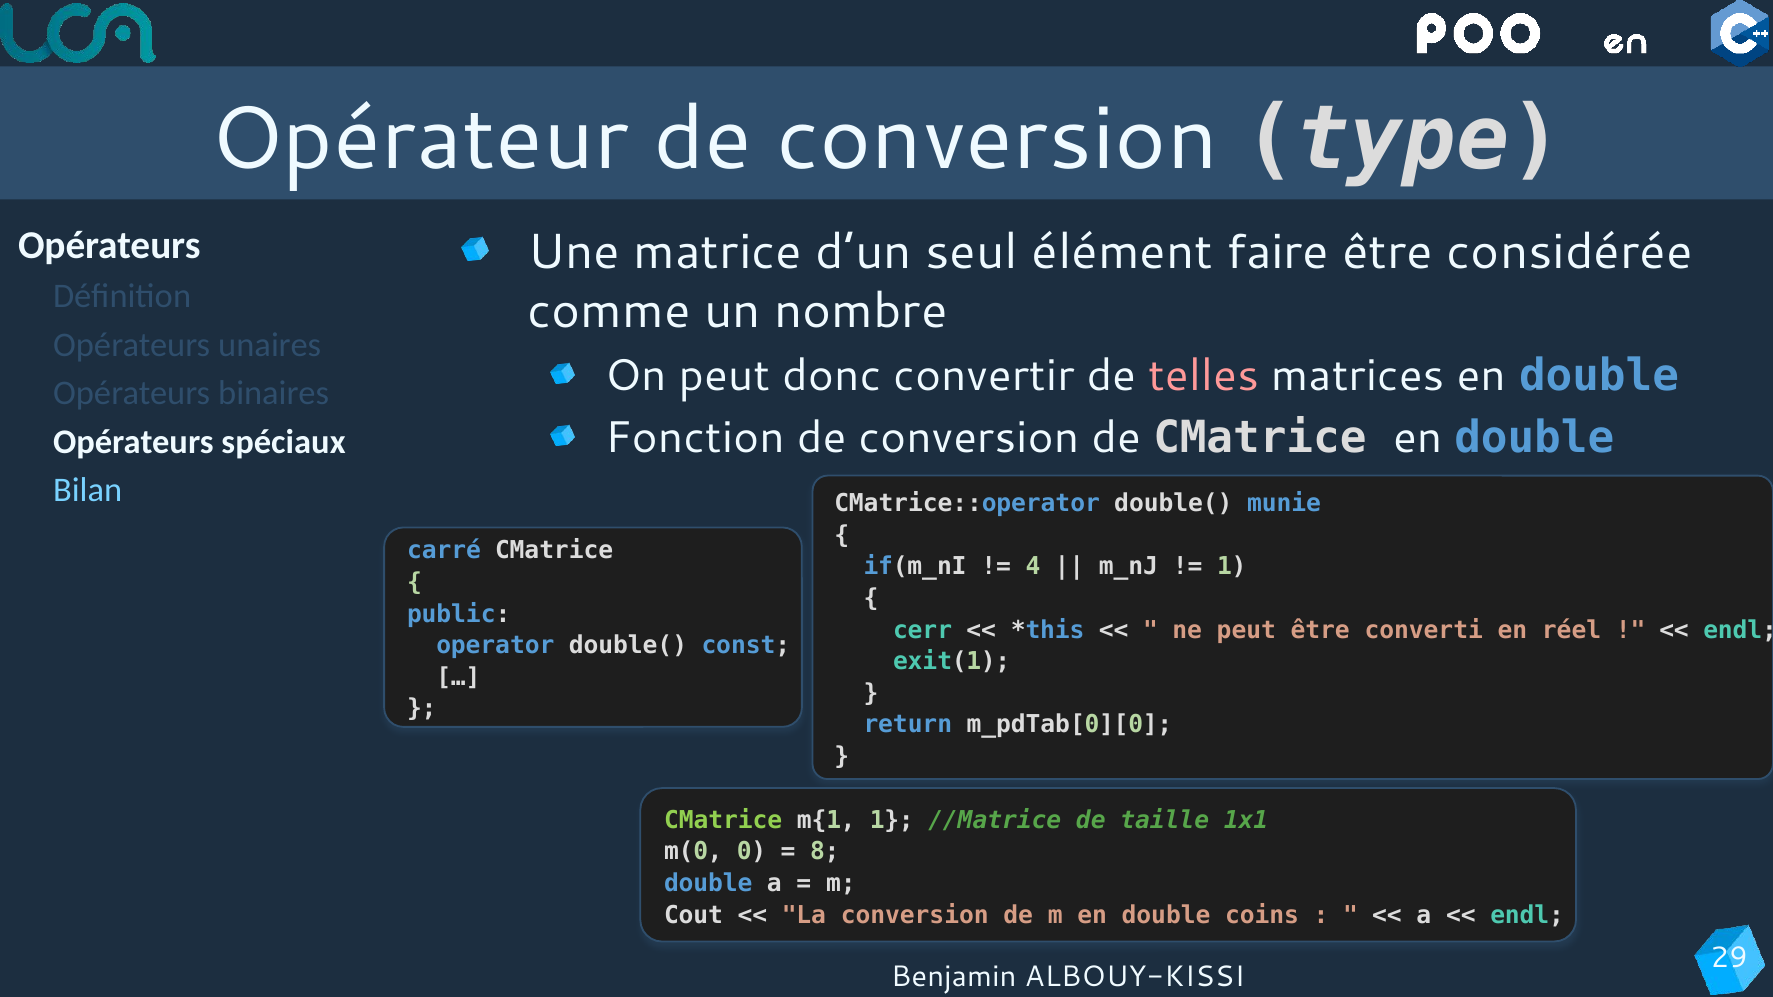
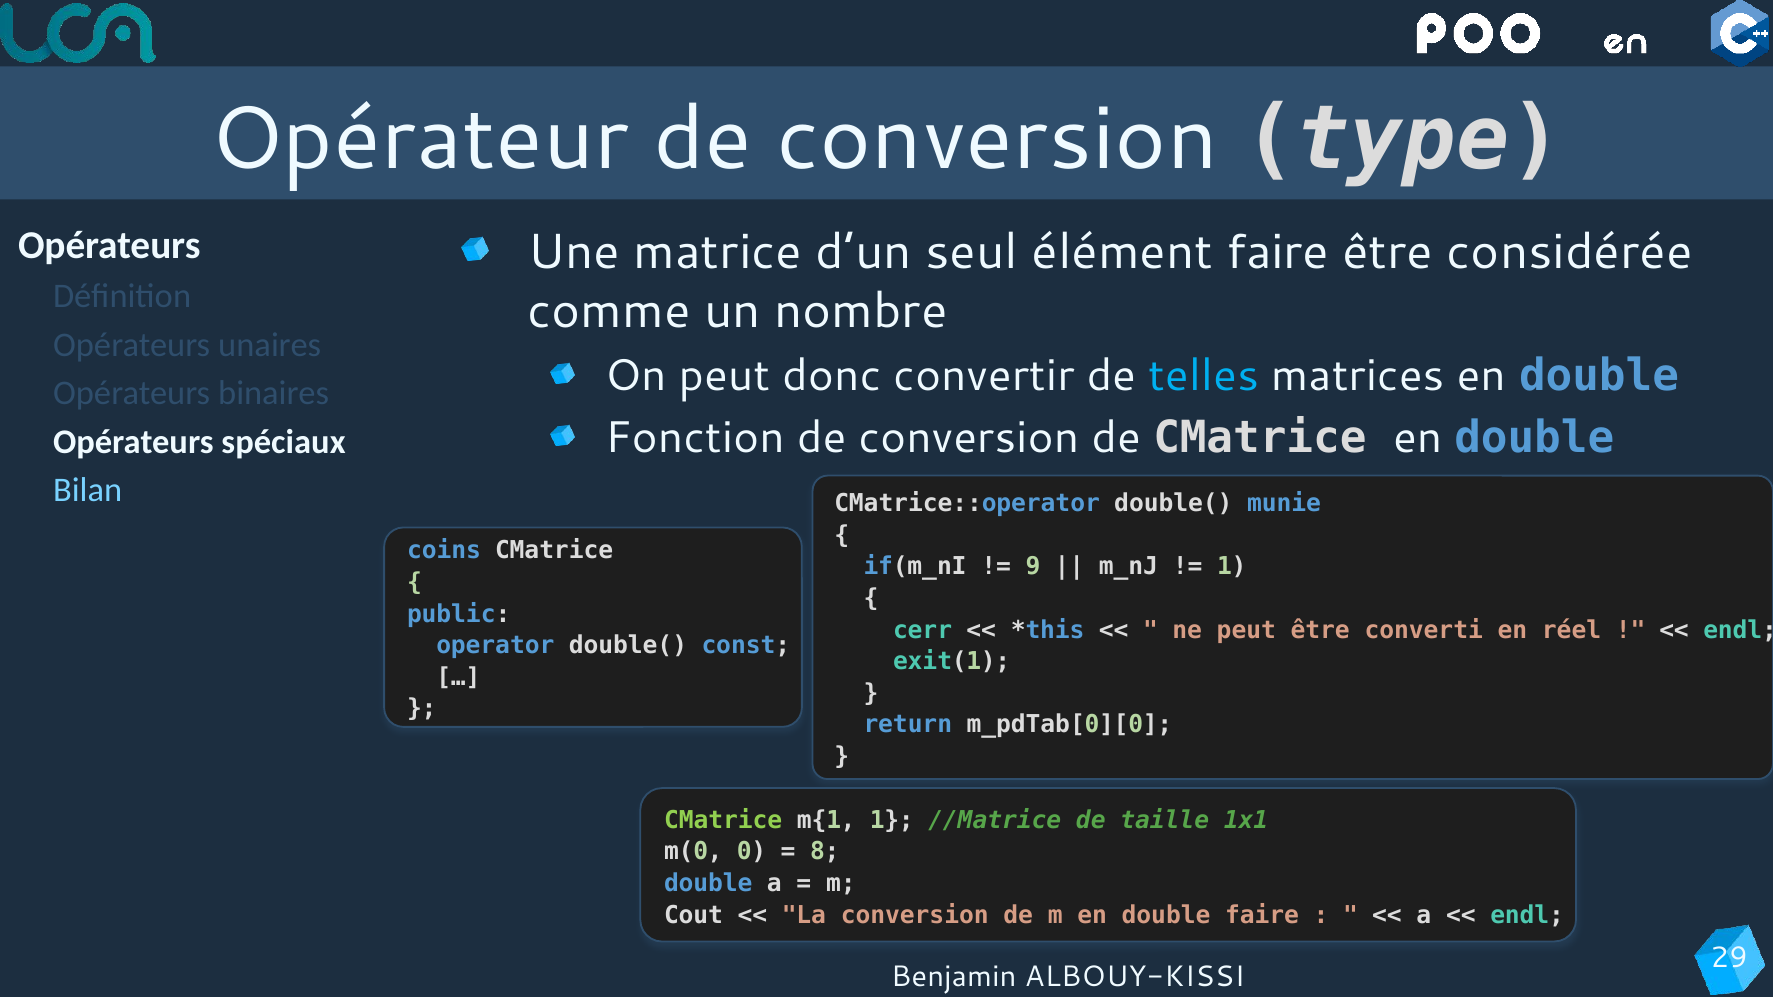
telles colour: pink -> light blue
carré: carré -> coins
4: 4 -> 9
double coins: coins -> faire
